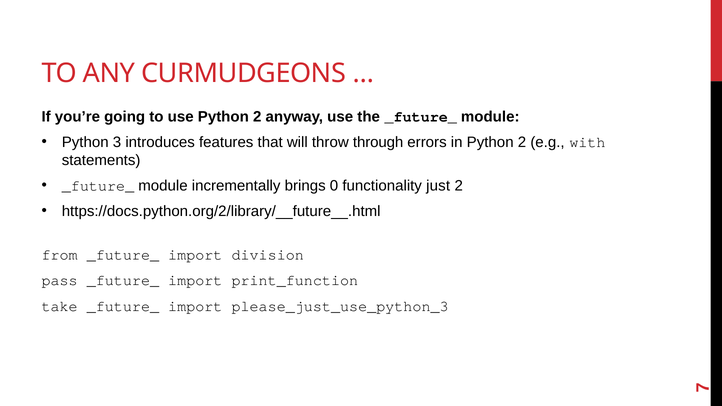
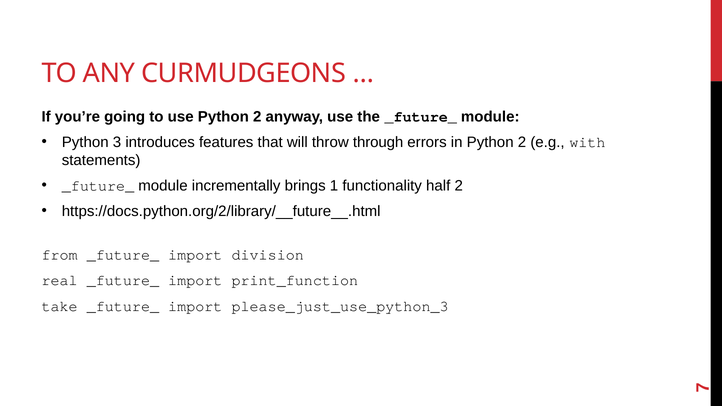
0: 0 -> 1
just: just -> half
pass: pass -> real
